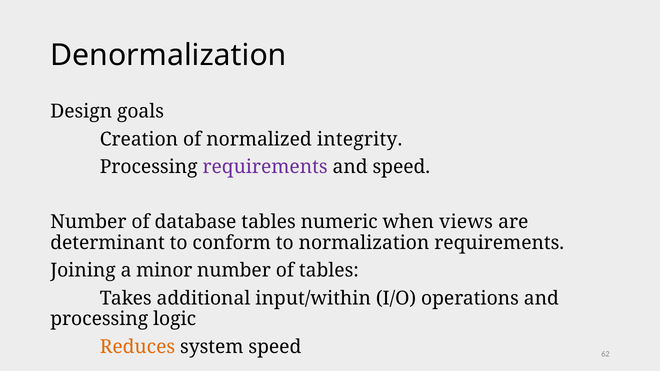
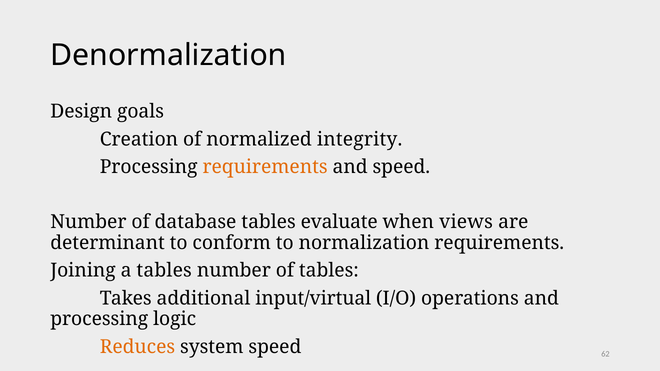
requirements at (265, 167) colour: purple -> orange
numeric: numeric -> evaluate
a minor: minor -> tables
input/within: input/within -> input/virtual
